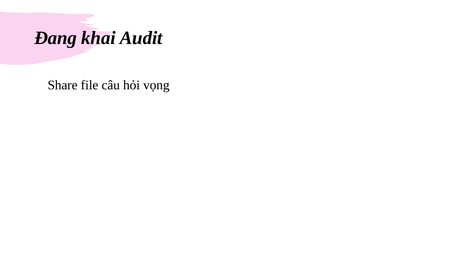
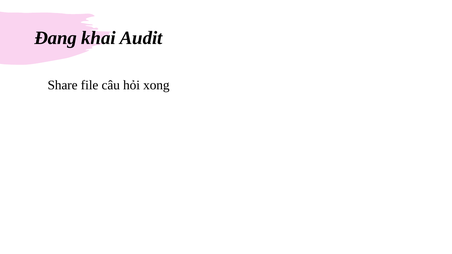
vọng: vọng -> xong
